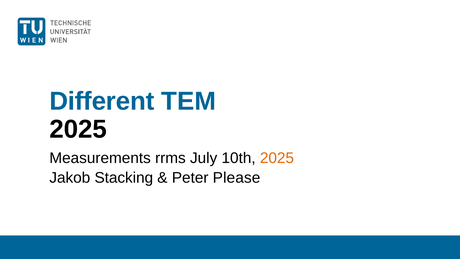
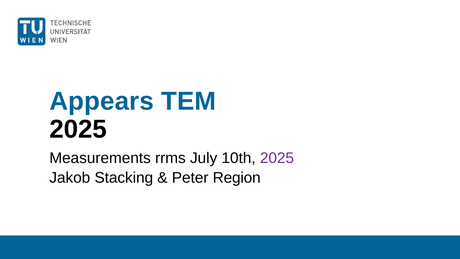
Different: Different -> Appears
2025 at (277, 158) colour: orange -> purple
Please: Please -> Region
